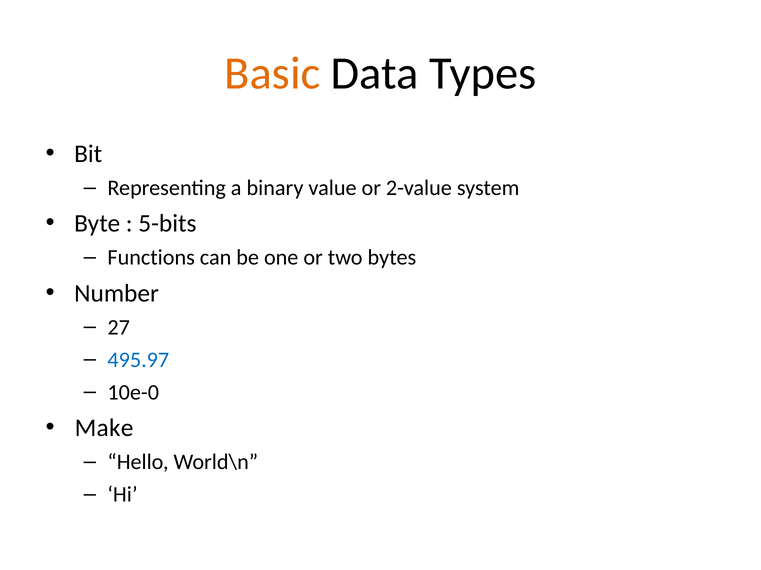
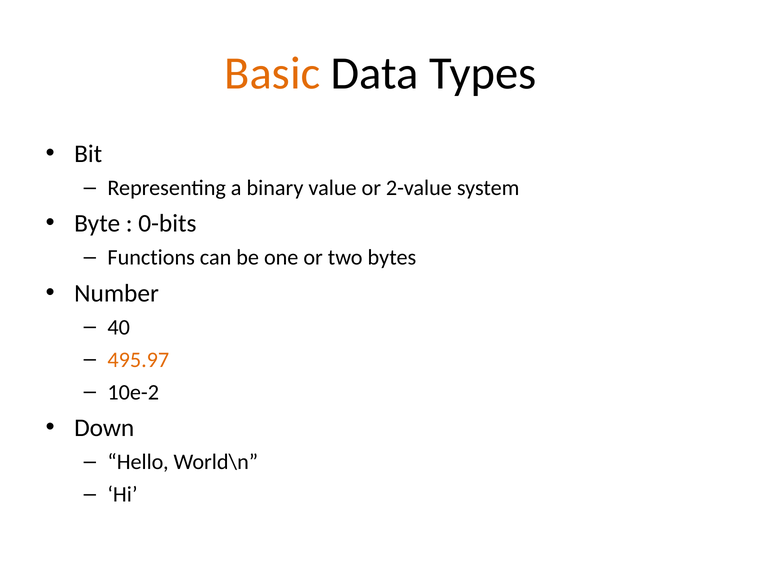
5-bits: 5-bits -> 0-bits
27: 27 -> 40
495.97 colour: blue -> orange
10e-0: 10e-0 -> 10e-2
Make: Make -> Down
